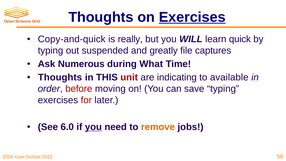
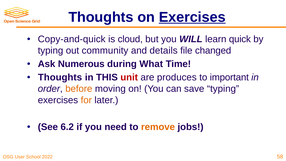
really: really -> cloud
suspended: suspended -> community
greatly: greatly -> details
captures: captures -> changed
indicating: indicating -> produces
available: available -> important
before colour: red -> orange
for colour: red -> orange
6.0: 6.0 -> 6.2
you at (93, 127) underline: present -> none
